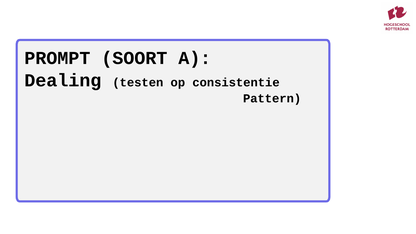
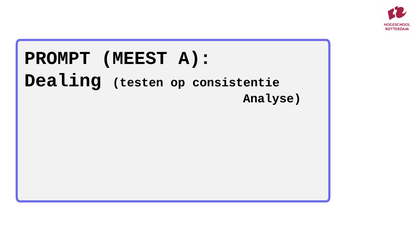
SOORT: SOORT -> MEEST
Pattern: Pattern -> Analyse
